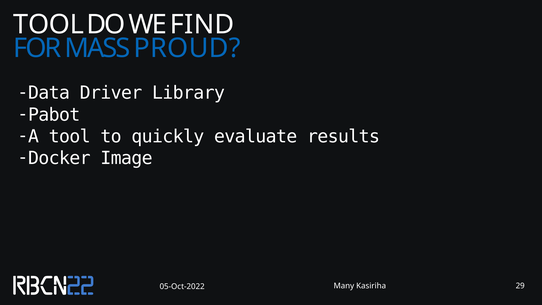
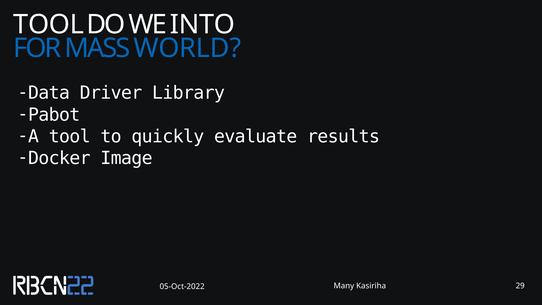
FIND: FIND -> INTO
PROUD: PROUD -> WORLD
